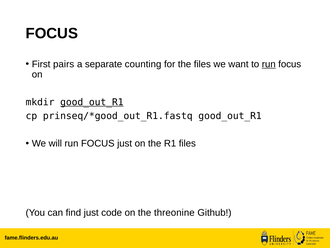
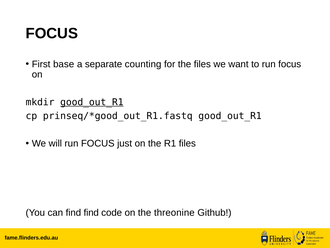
pairs: pairs -> base
run at (269, 64) underline: present -> none
find just: just -> find
